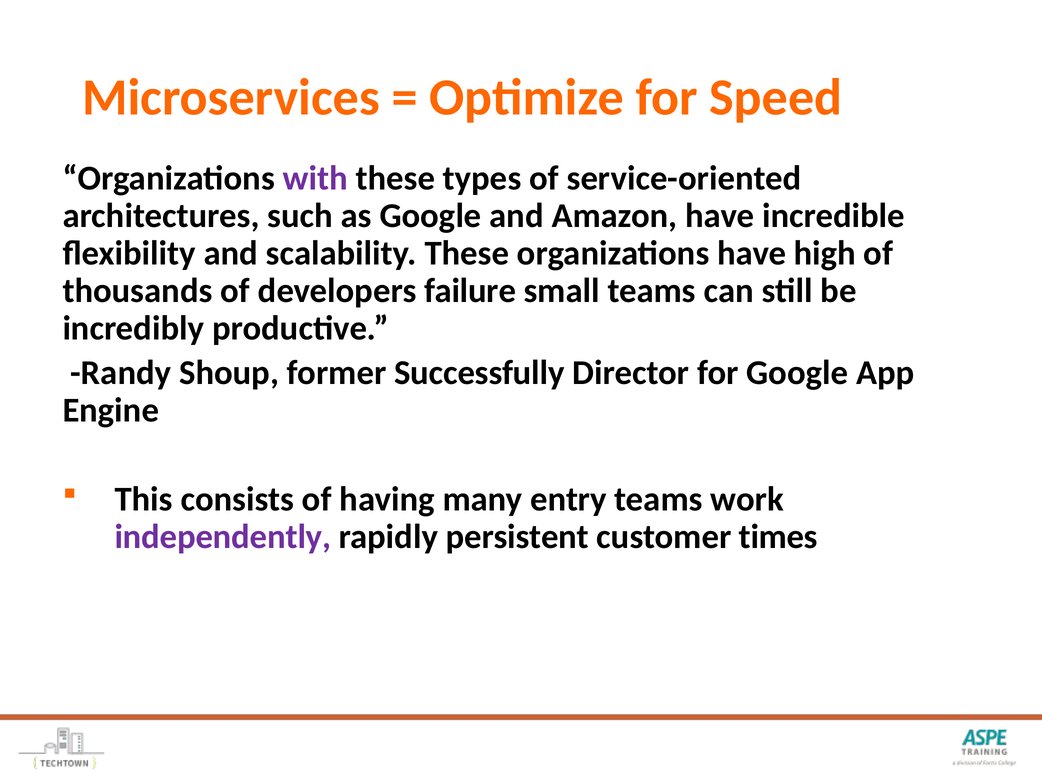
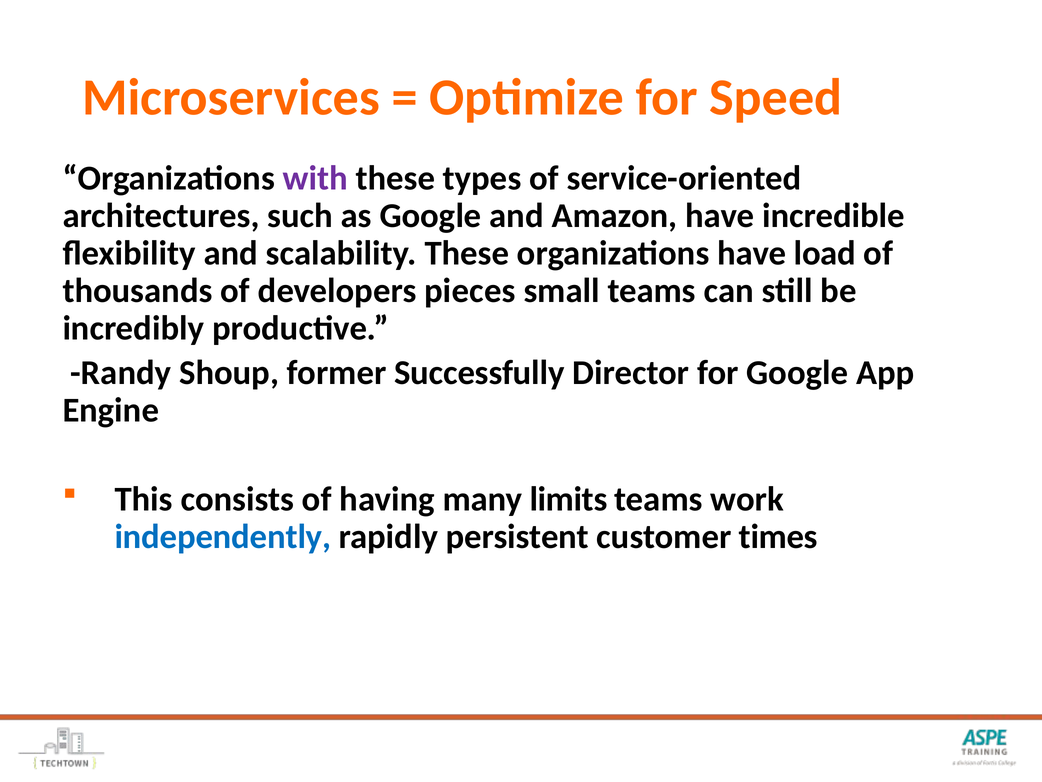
high: high -> load
failure: failure -> pieces
entry: entry -> limits
independently colour: purple -> blue
